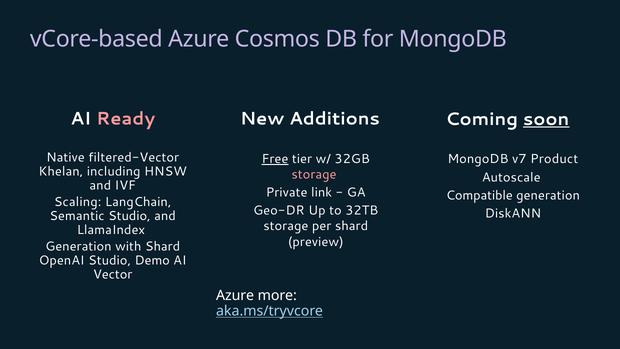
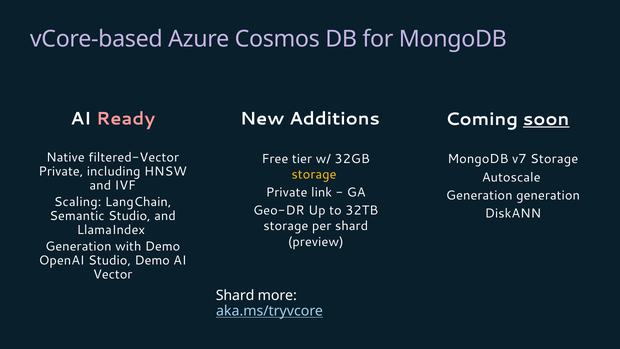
Free underline: present -> none
v7 Product: Product -> Storage
Khelan at (61, 171): Khelan -> Private
storage at (314, 174) colour: pink -> yellow
Compatible at (479, 195): Compatible -> Generation
with Shard: Shard -> Demo
Azure at (235, 295): Azure -> Shard
